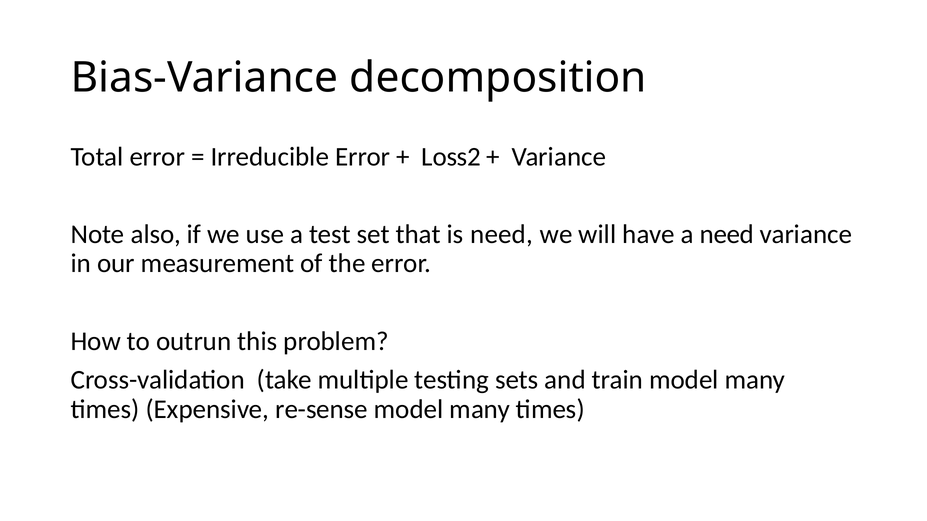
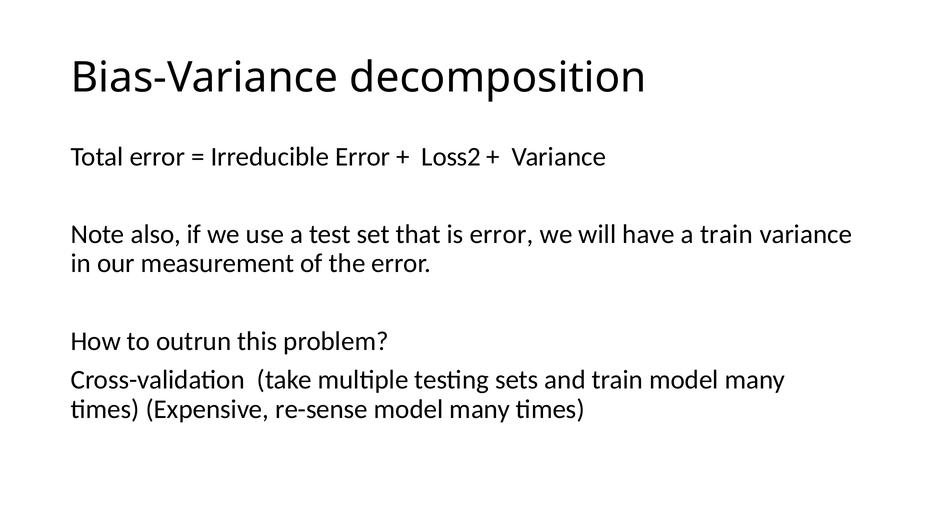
is need: need -> error
a need: need -> train
